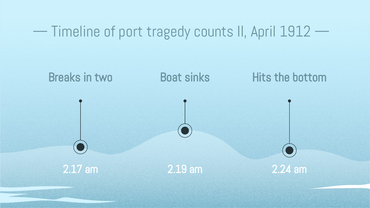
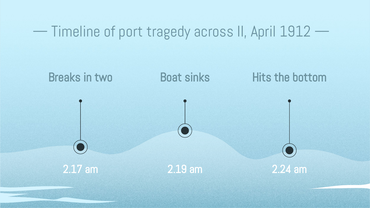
counts: counts -> across
